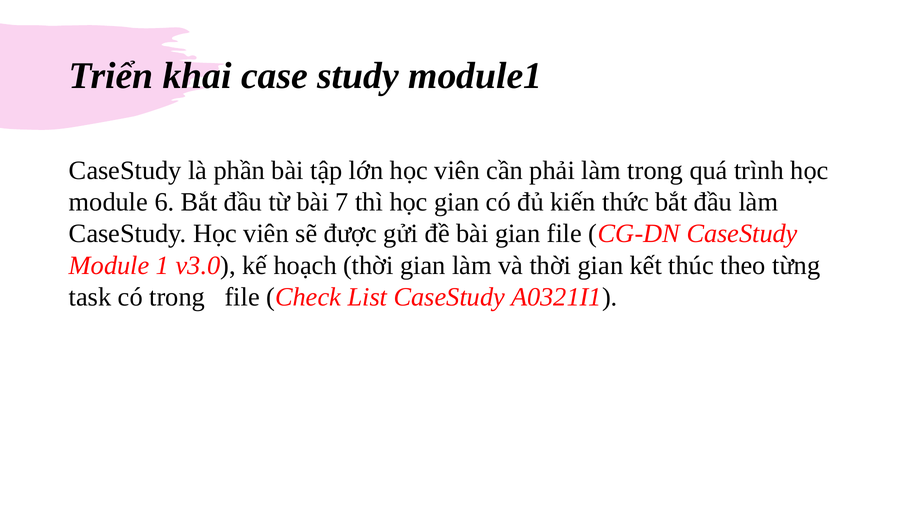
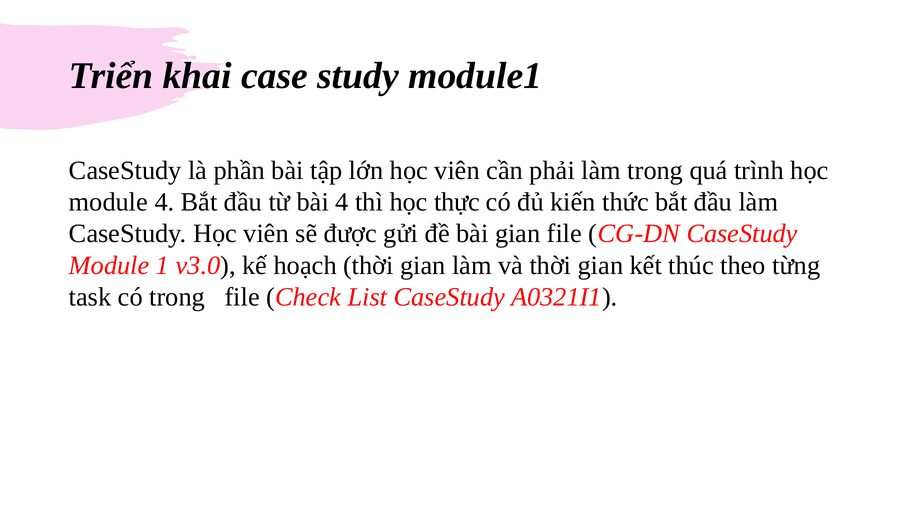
module 6: 6 -> 4
bài 7: 7 -> 4
học gian: gian -> thực
